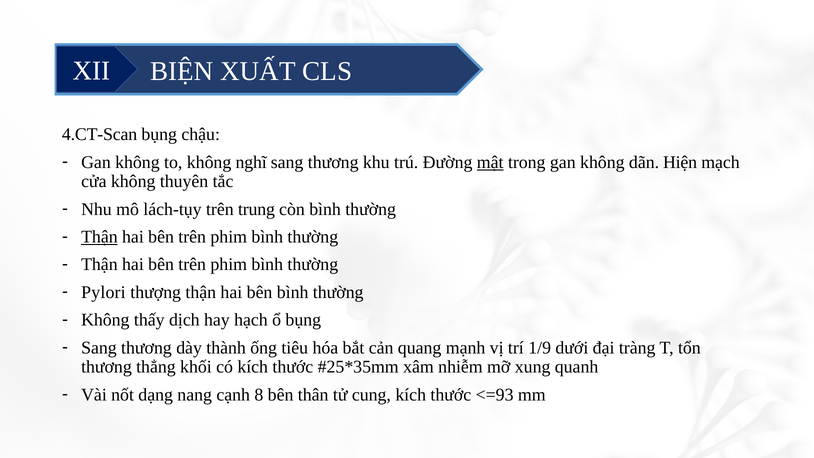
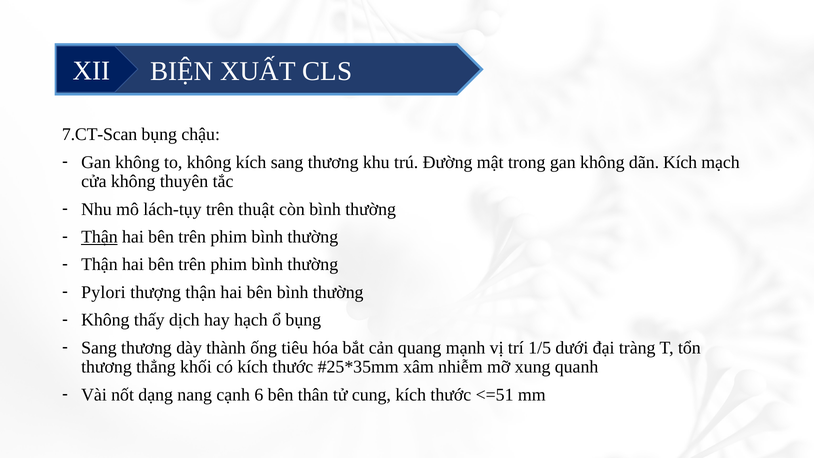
4.CT-Scan: 4.CT-Scan -> 7.CT-Scan
không nghĩ: nghĩ -> kích
mật underline: present -> none
dãn Hiện: Hiện -> Kích
trung: trung -> thuật
1/9: 1/9 -> 1/5
8: 8 -> 6
<=93: <=93 -> <=51
